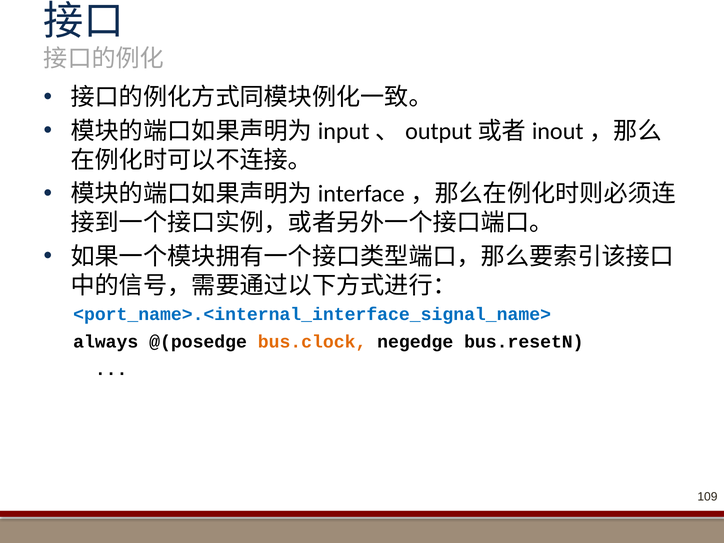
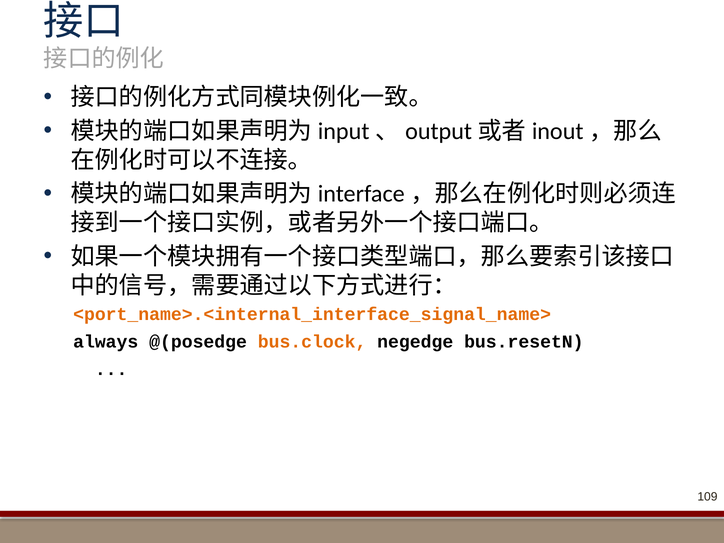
<port_name>.<internal_interface_signal_name> colour: blue -> orange
